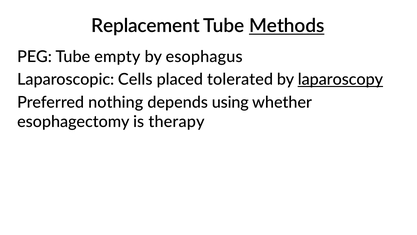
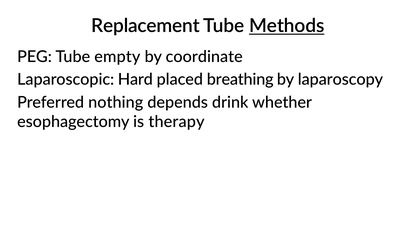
esophagus: esophagus -> coordinate
Cells: Cells -> Hard
tolerated: tolerated -> breathing
laparoscopy underline: present -> none
using: using -> drink
